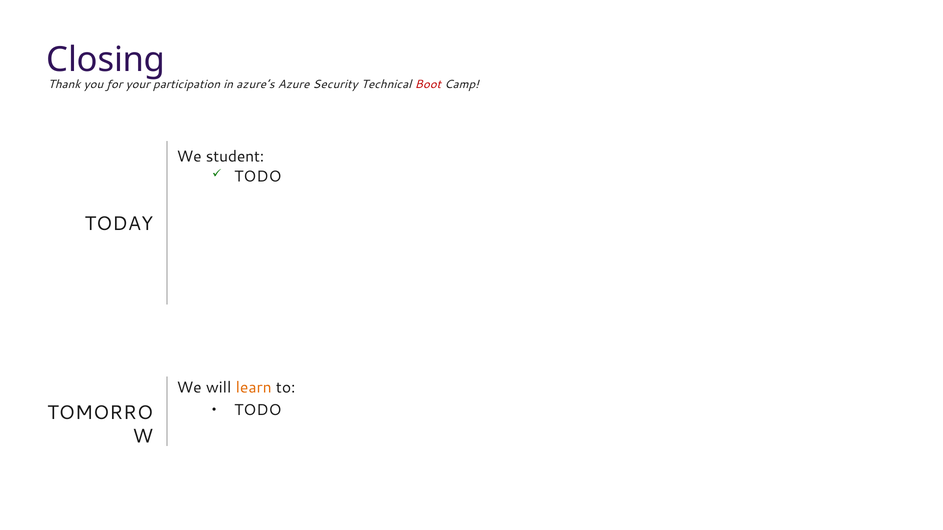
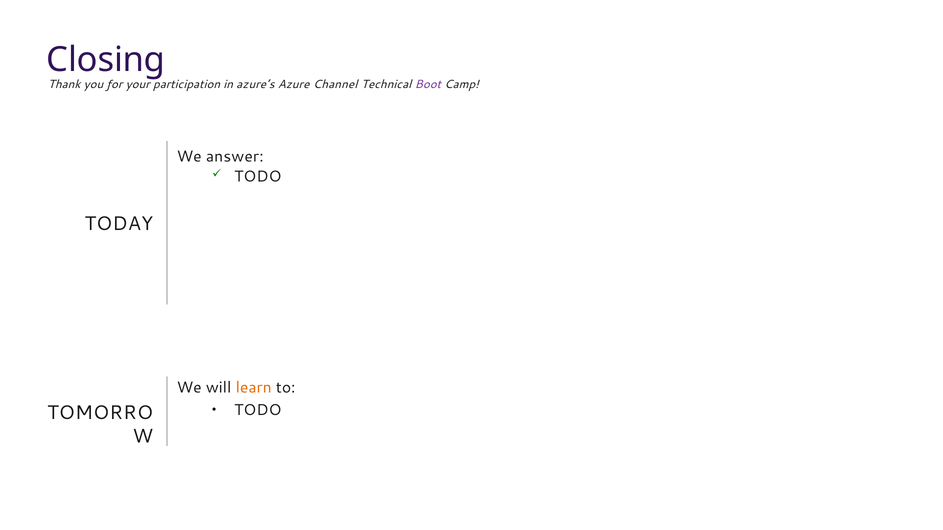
Security: Security -> Channel
Boot colour: red -> purple
student: student -> answer
